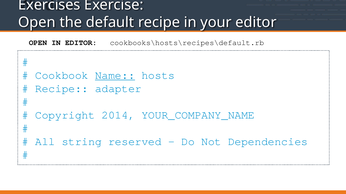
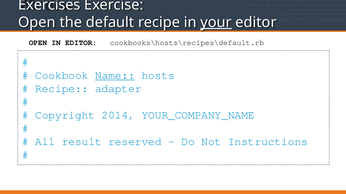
your underline: none -> present
string: string -> result
Dependencies: Dependencies -> Instructions
